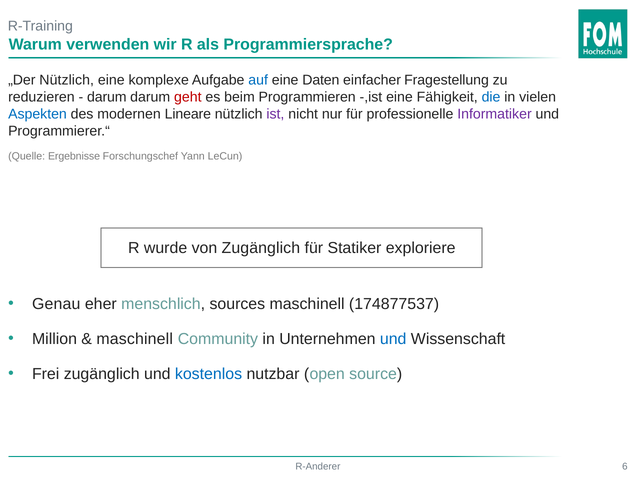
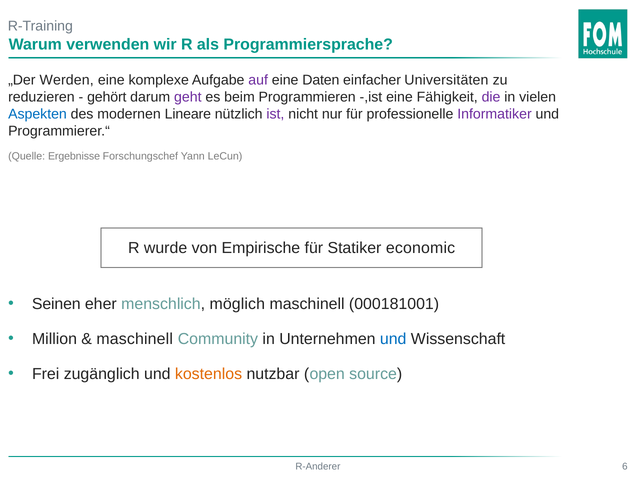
„Der Nützlich: Nützlich -> Werden
auf colour: blue -> purple
Fragestellung: Fragestellung -> Universitäten
darum at (107, 97): darum -> gehört
geht colour: red -> purple
die colour: blue -> purple
von Zugänglich: Zugänglich -> Empirische
exploriere: exploriere -> economic
Genau: Genau -> Seinen
sources: sources -> möglich
174877537: 174877537 -> 000181001
kostenlos colour: blue -> orange
